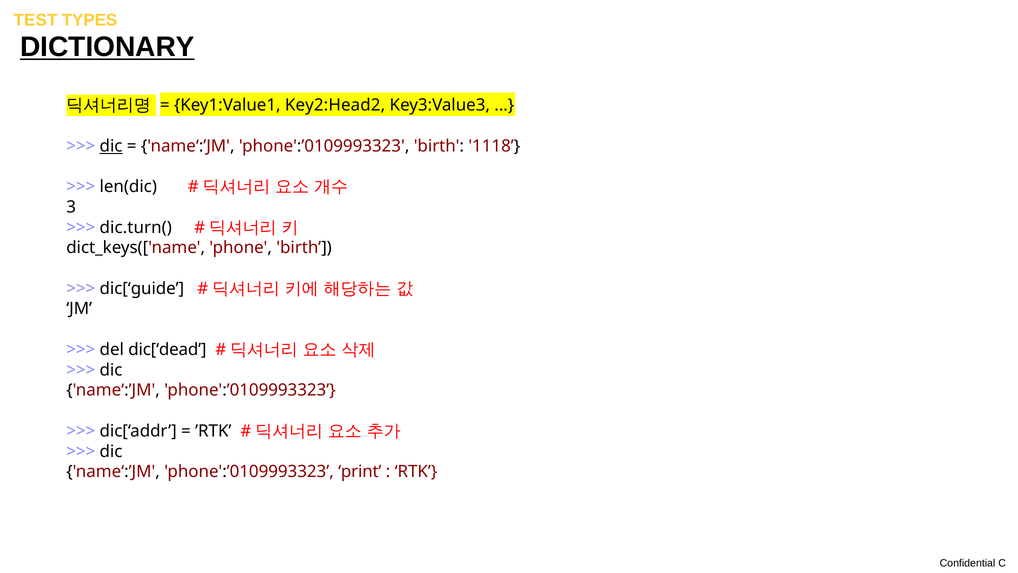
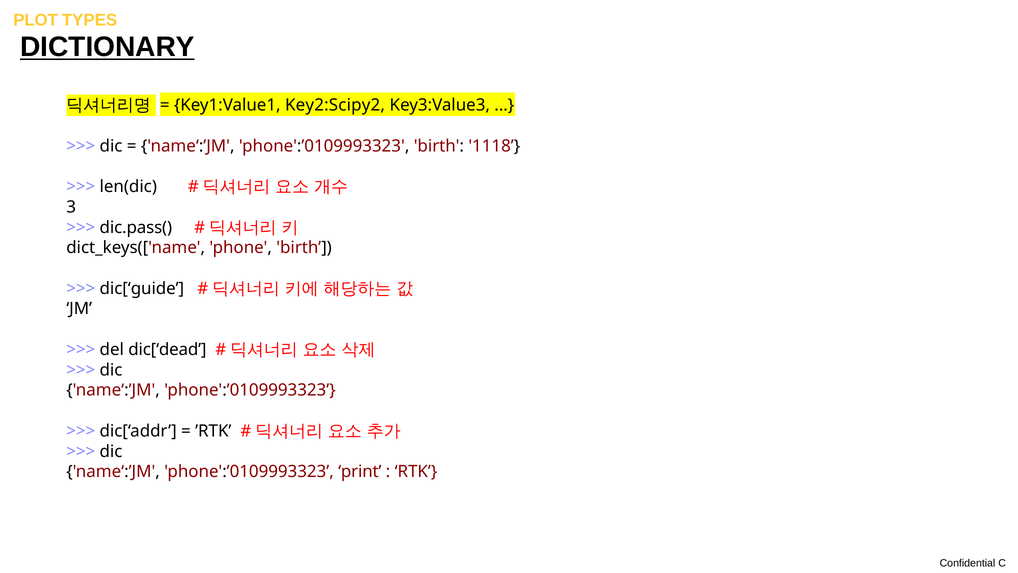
TEST: TEST -> PLOT
Key2:Head2: Key2:Head2 -> Key2:Scipy2
dic at (111, 146) underline: present -> none
dic.turn(: dic.turn( -> dic.pass(
